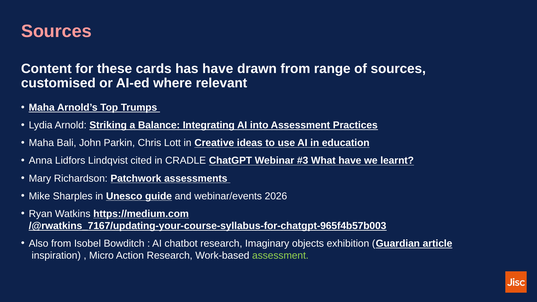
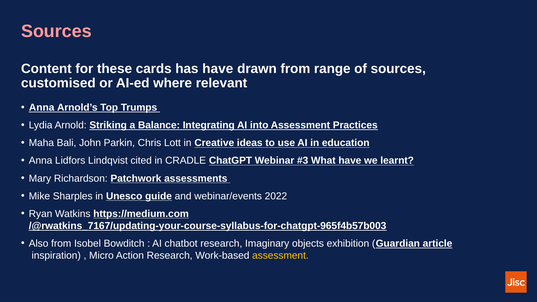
Maha at (42, 108): Maha -> Anna
2026: 2026 -> 2022
assessment at (280, 256) colour: light green -> yellow
